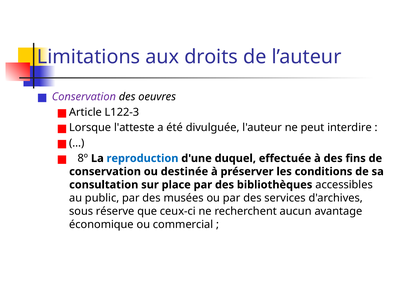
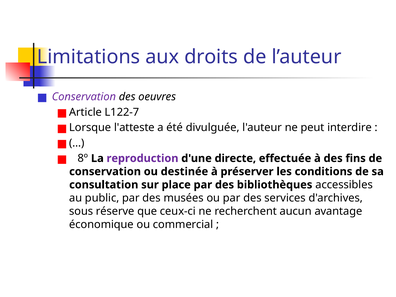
L122-3: L122-3 -> L122-7
reproduction colour: blue -> purple
duquel: duquel -> directe
